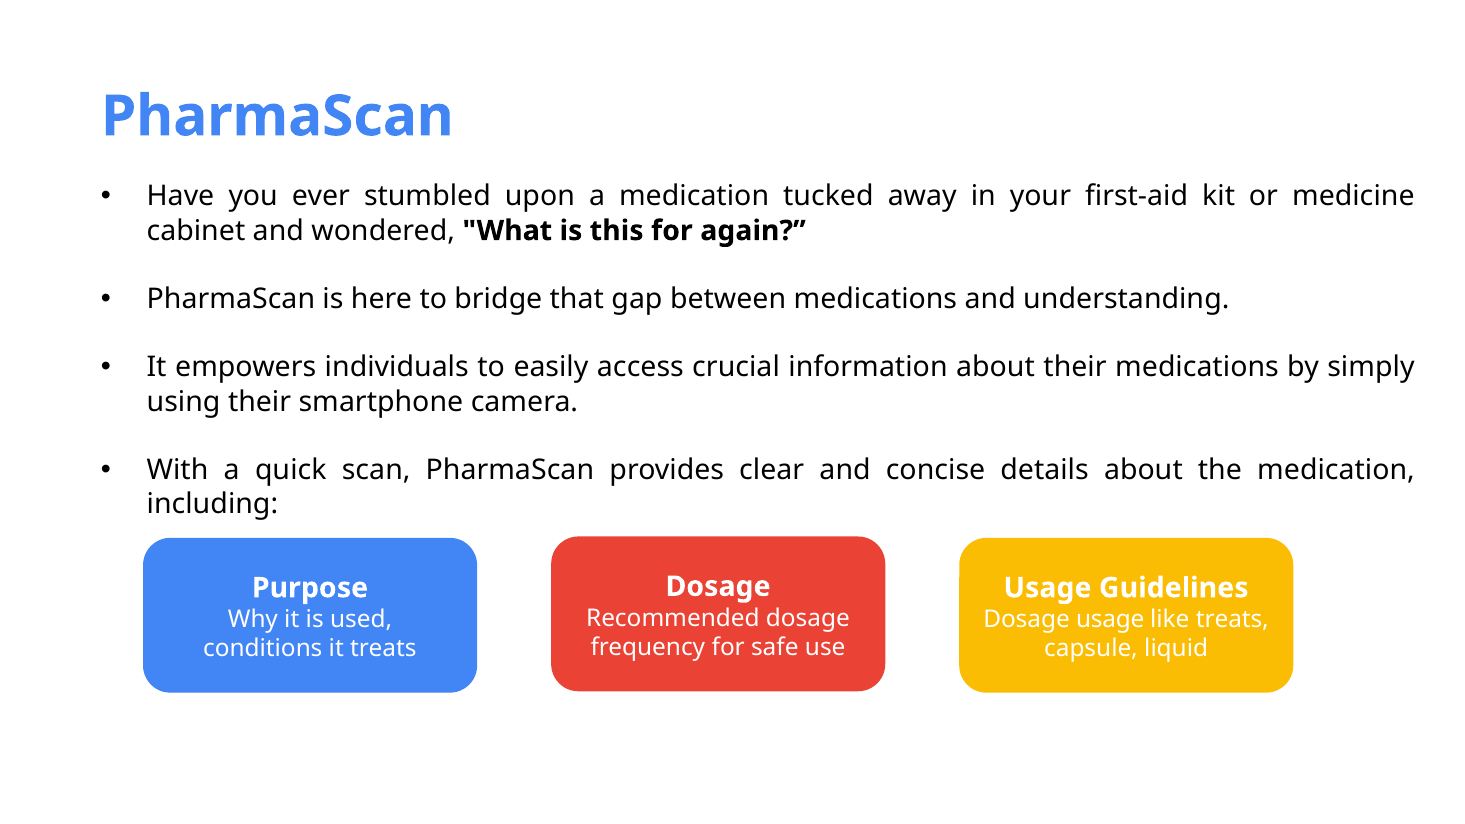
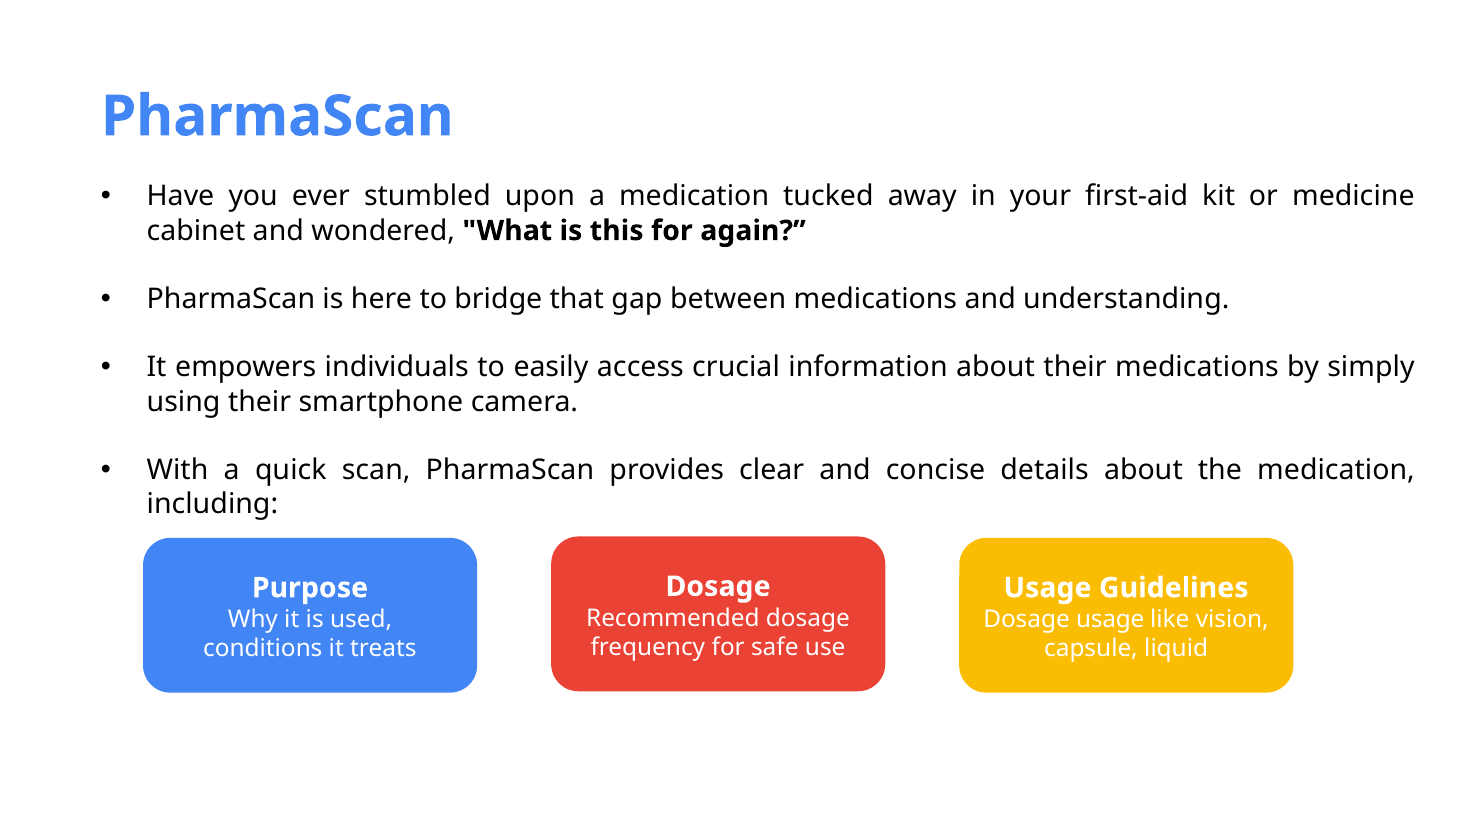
like treats: treats -> vision
